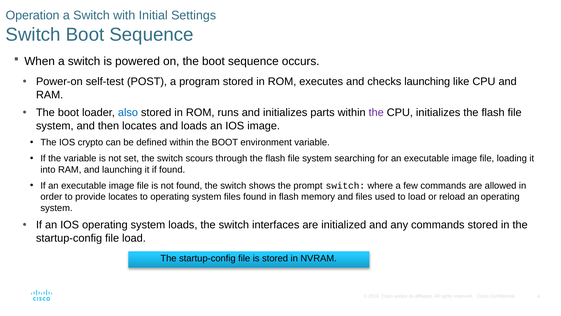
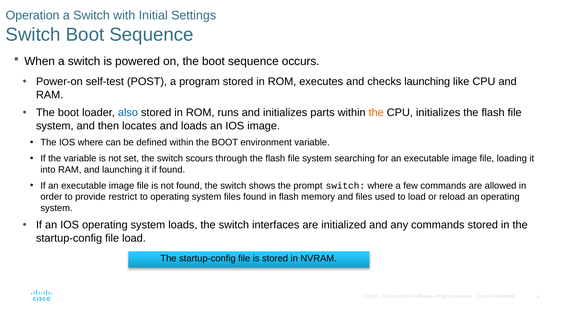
the at (376, 112) colour: purple -> orange
IOS crypto: crypto -> where
provide locates: locates -> restrict
